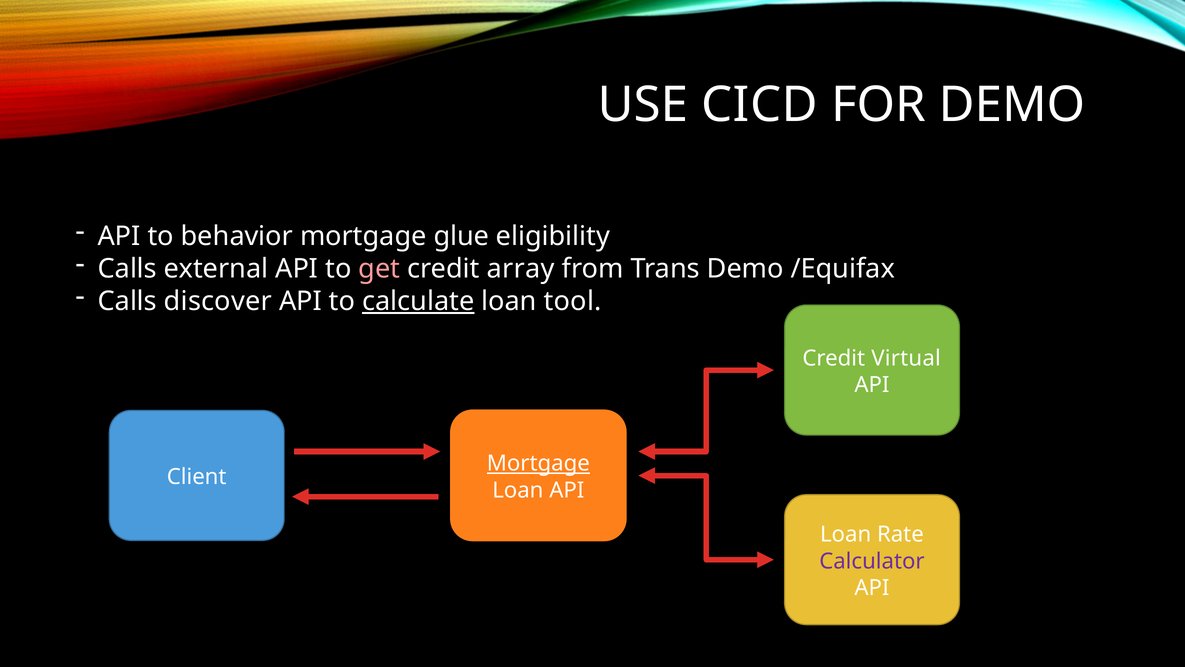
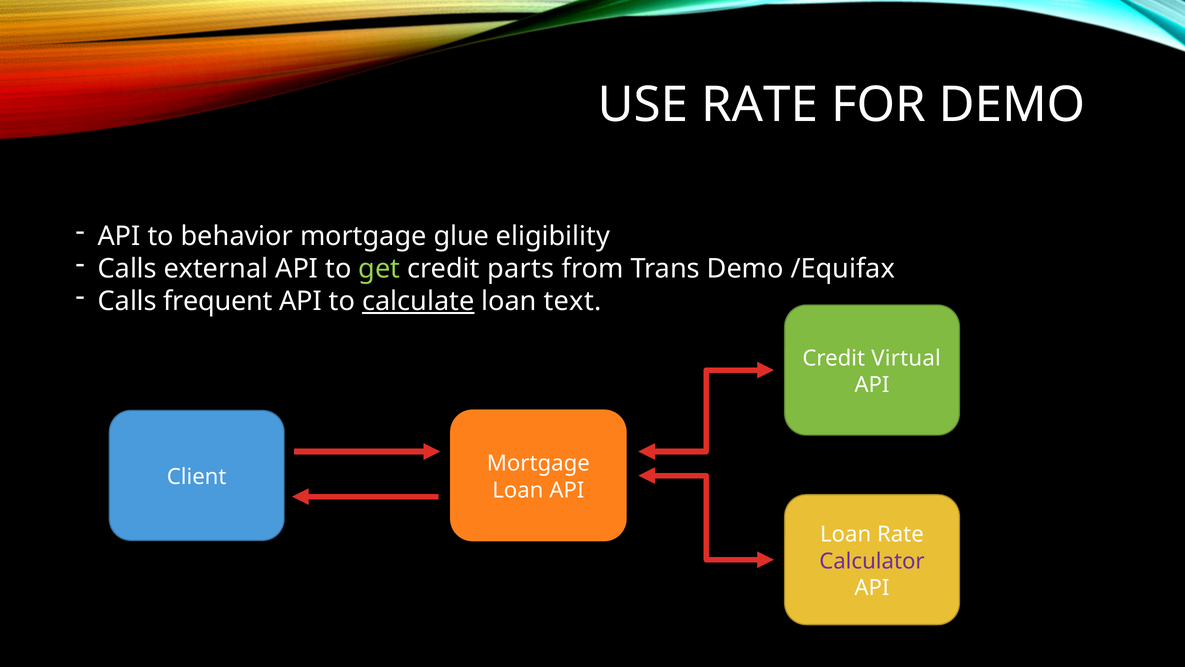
USE CICD: CICD -> RATE
get colour: pink -> light green
array: array -> parts
discover: discover -> frequent
tool: tool -> text
Mortgage at (538, 463) underline: present -> none
